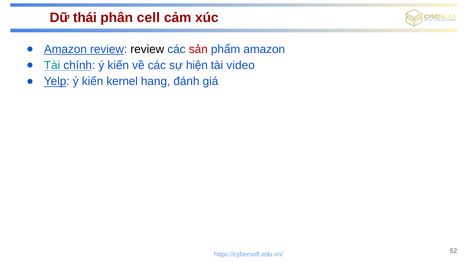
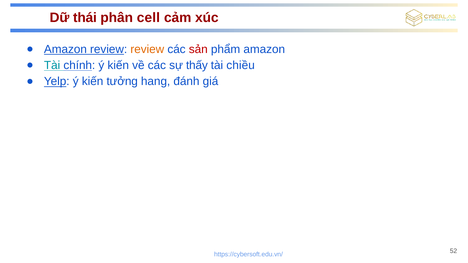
review at (147, 49) colour: black -> orange
hiện: hiện -> thấy
video: video -> chiều
kernel: kernel -> tưởng
